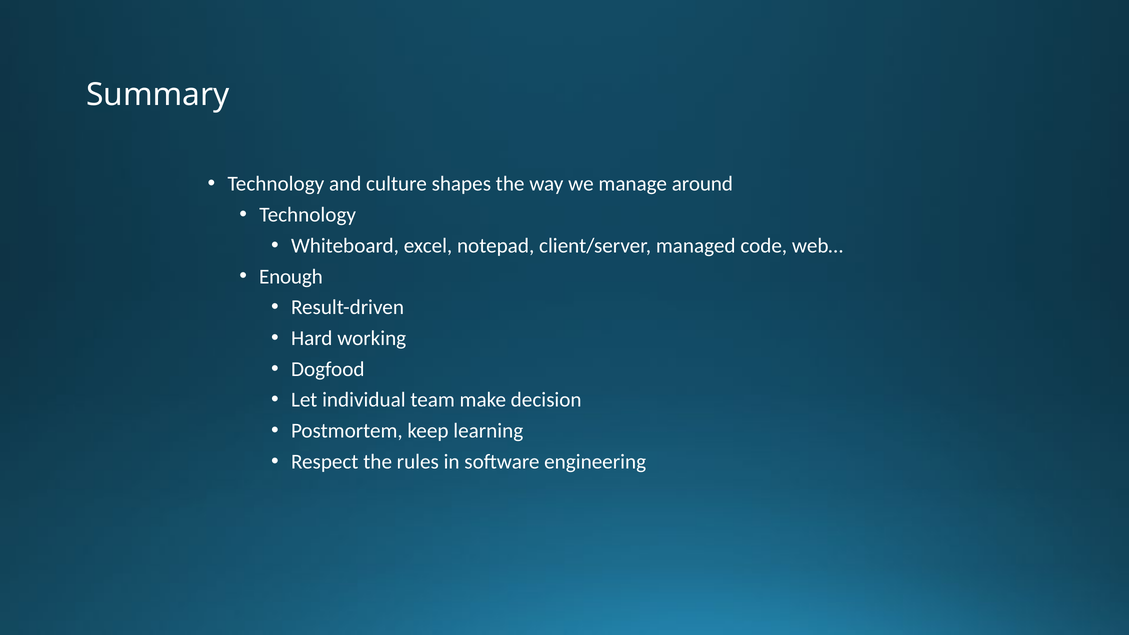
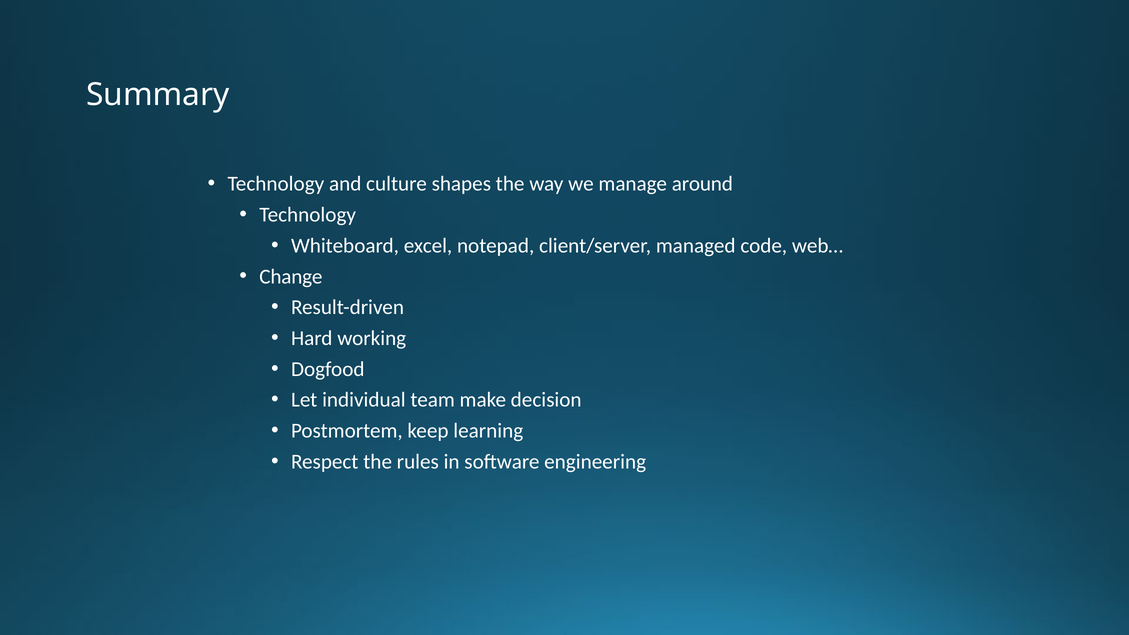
Enough: Enough -> Change
